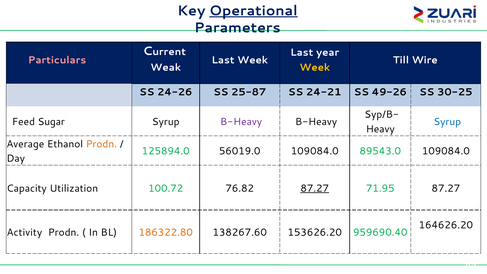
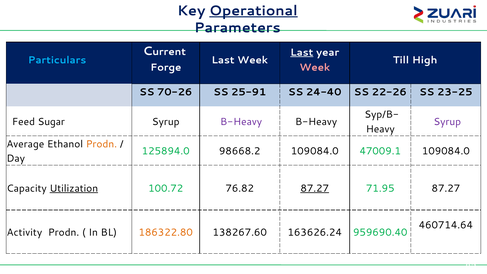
Last at (302, 52) underline: none -> present
Particulars colour: pink -> light blue
Wire: Wire -> High
Weak: Weak -> Forge
Week at (315, 68) colour: yellow -> pink
24-26: 24-26 -> 70-26
25-87: 25-87 -> 25-91
24-21: 24-21 -> 24-40
49-26: 49-26 -> 22-26
30-25: 30-25 -> 23-25
Syrup at (447, 122) colour: blue -> purple
56019.0: 56019.0 -> 98668.2
89543.0: 89543.0 -> 47009.1
Utilization underline: none -> present
164626.20: 164626.20 -> 460714.64
153626.20: 153626.20 -> 163626.24
